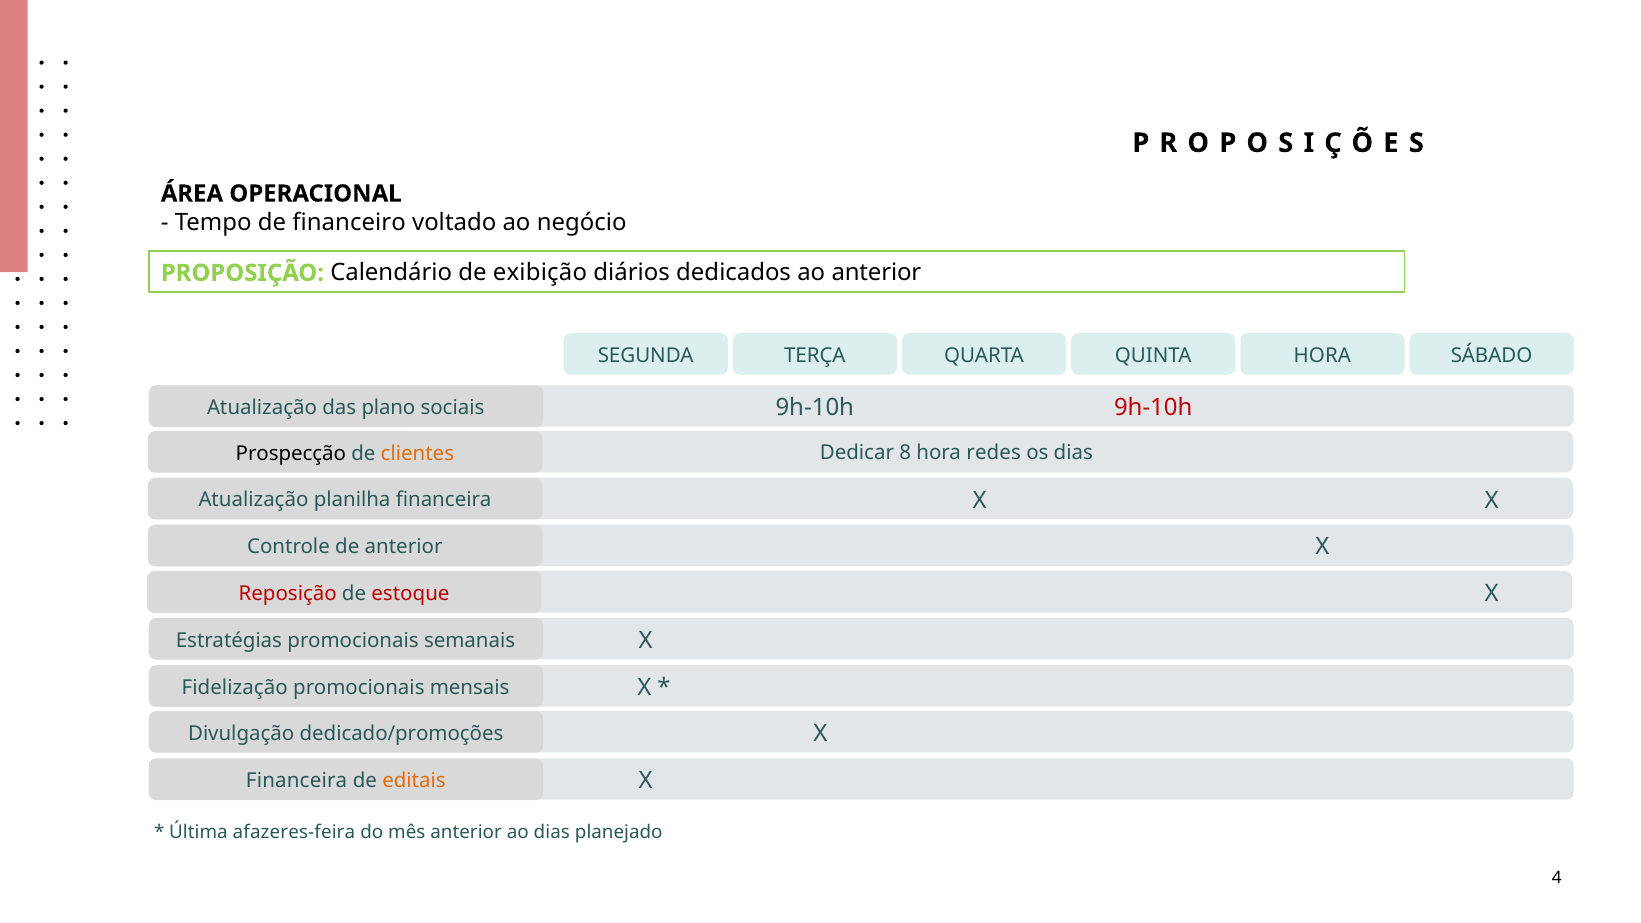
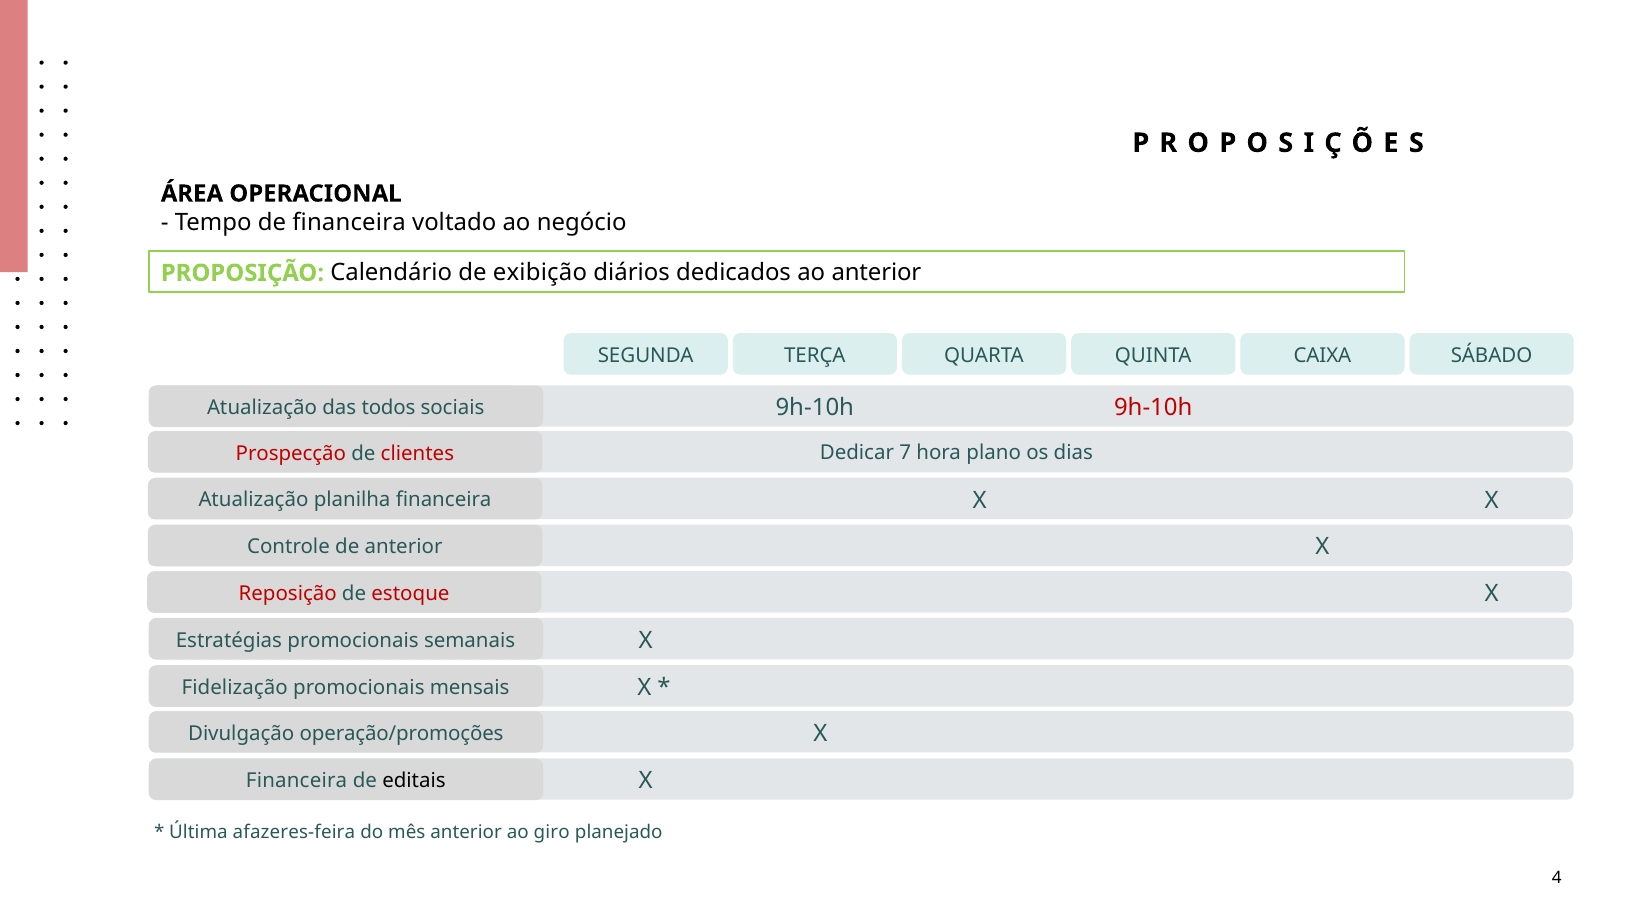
de financeiro: financeiro -> financeira
QUINTA HORA: HORA -> CAIXA
plano: plano -> todos
8: 8 -> 7
redes: redes -> plano
Prospecção colour: black -> red
clientes colour: orange -> red
dedicado/promoções: dedicado/promoções -> operação/promoções
editais colour: orange -> black
ao dias: dias -> giro
